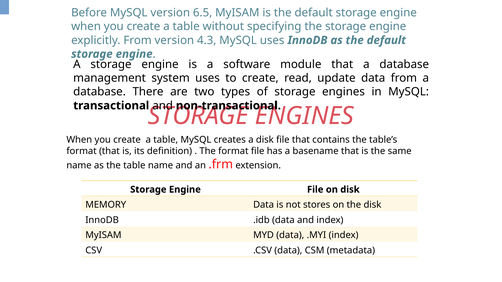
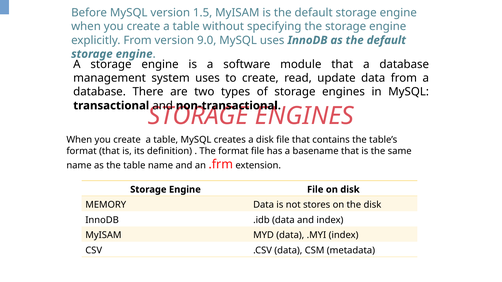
6.5: 6.5 -> 1.5
4.3: 4.3 -> 9.0
